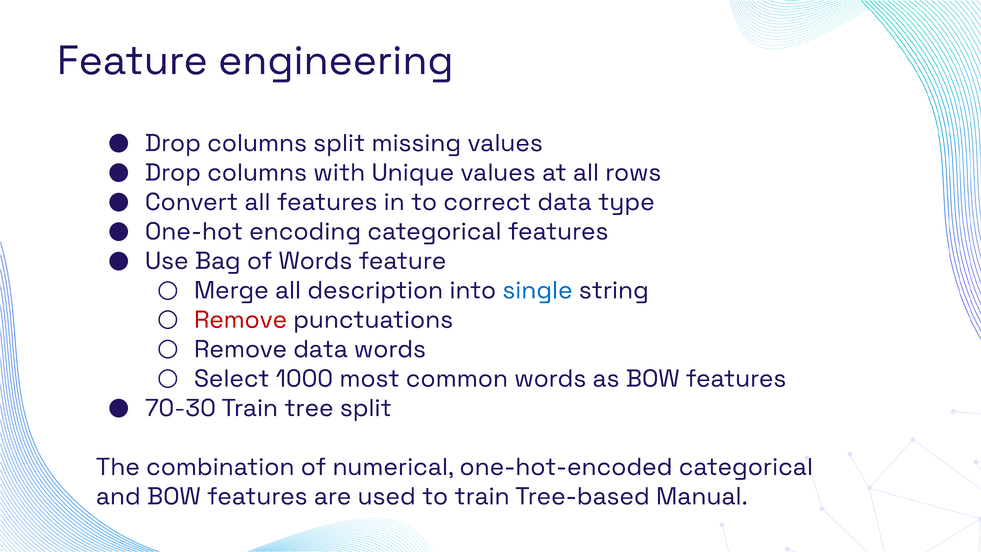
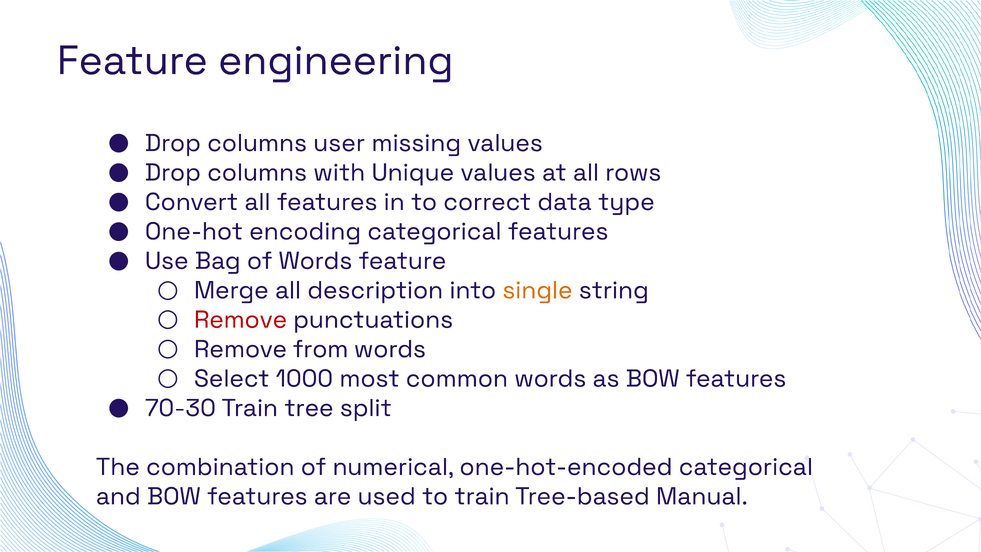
columns split: split -> user
single colour: blue -> orange
Remove data: data -> from
